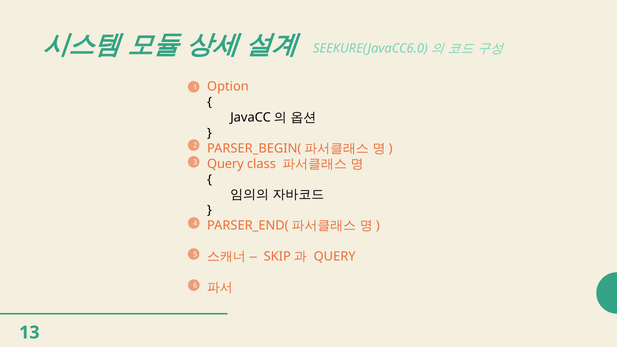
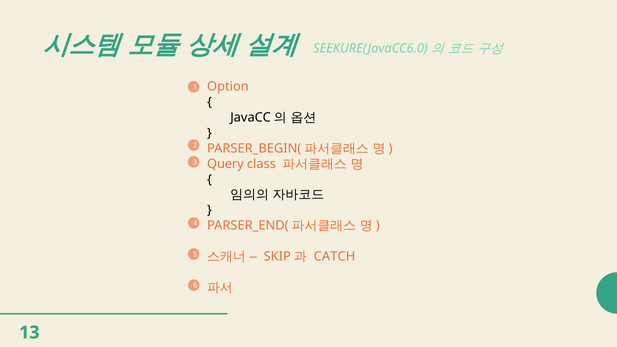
QUERY at (335, 256): QUERY -> CATCH
